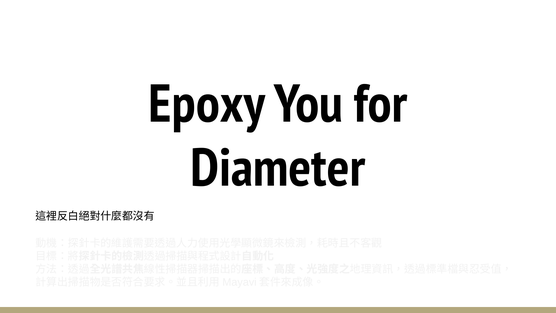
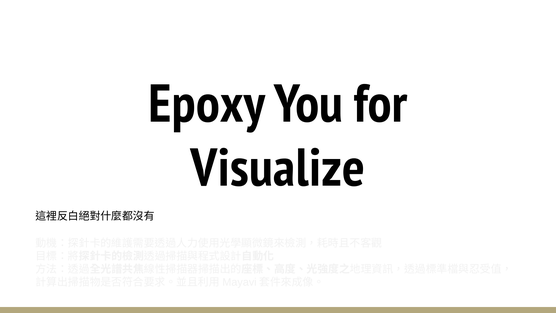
Diameter: Diameter -> Visualize
